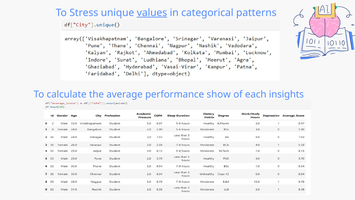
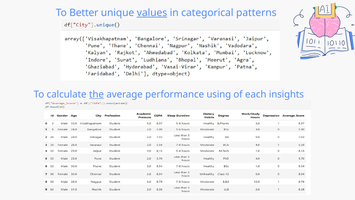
Stress: Stress -> Better
the underline: none -> present
show: show -> using
